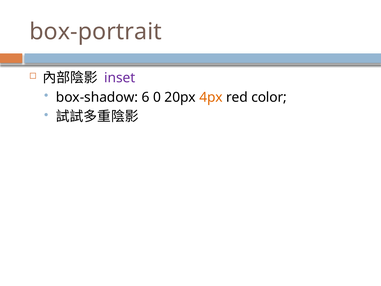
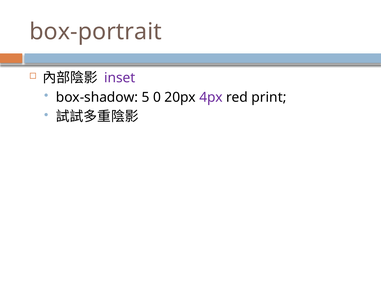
6: 6 -> 5
4px colour: orange -> purple
color: color -> print
